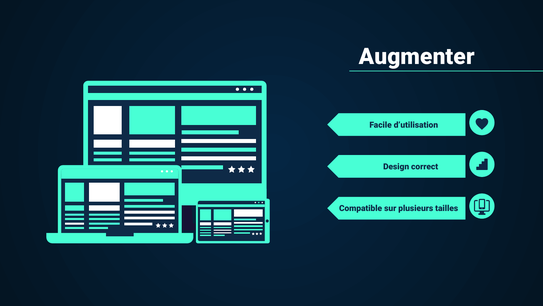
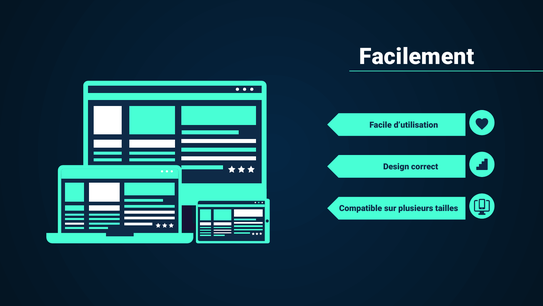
Augmenter: Augmenter -> Facilement
